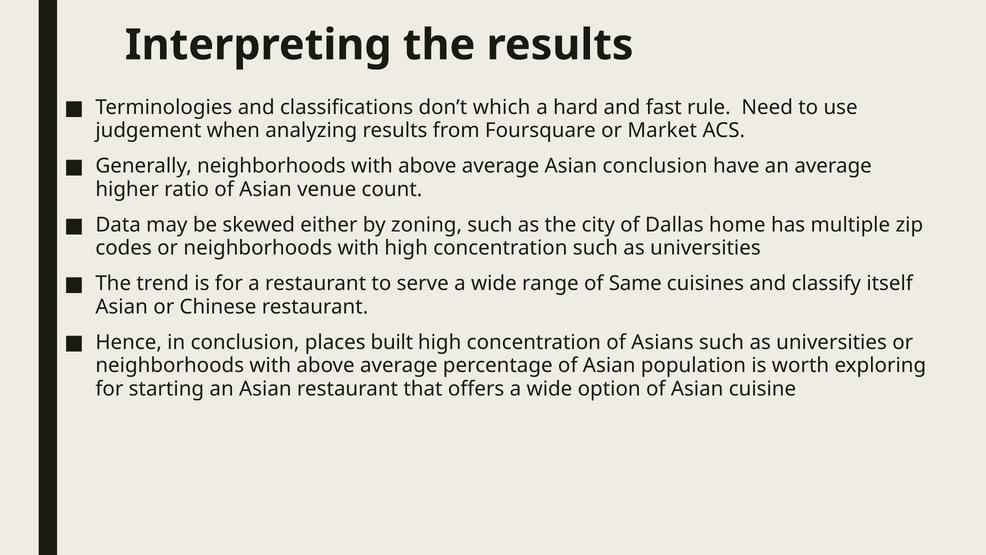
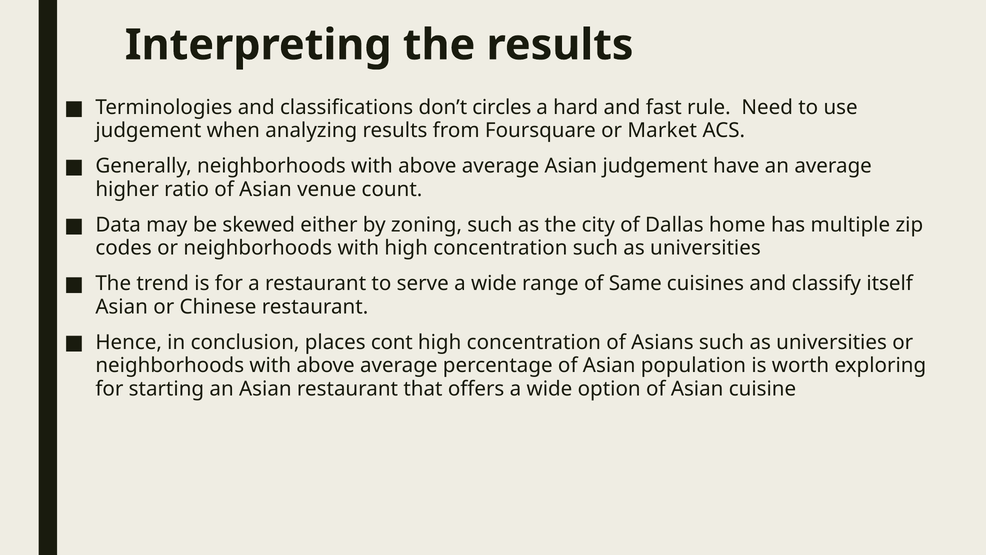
which: which -> circles
Asian conclusion: conclusion -> judgement
built: built -> cont
